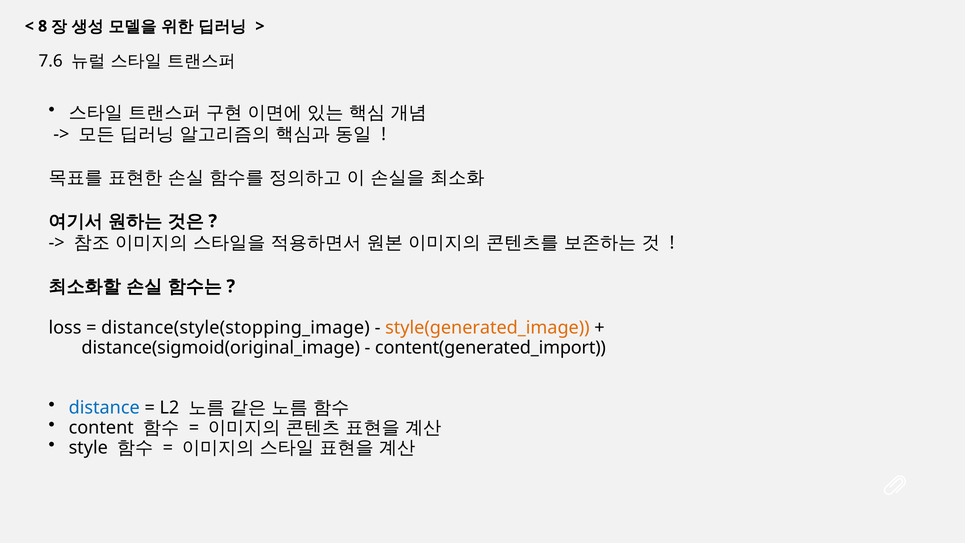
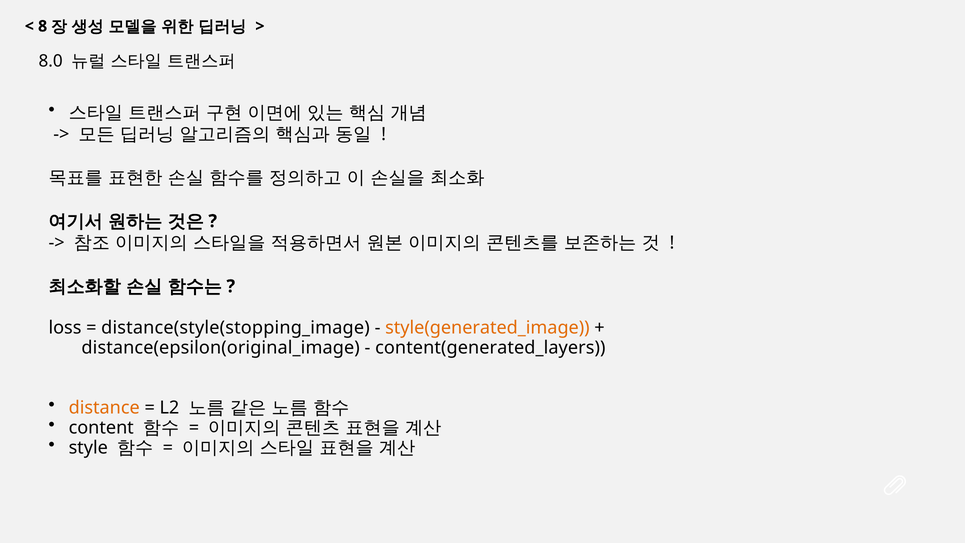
7.6: 7.6 -> 8.0
distance(sigmoid(original_image: distance(sigmoid(original_image -> distance(epsilon(original_image
content(generated_import: content(generated_import -> content(generated_layers
distance colour: blue -> orange
